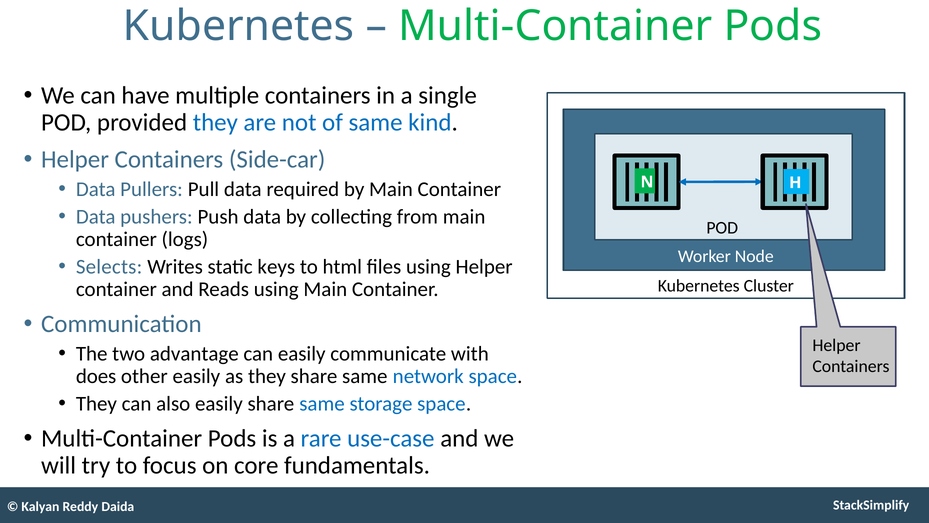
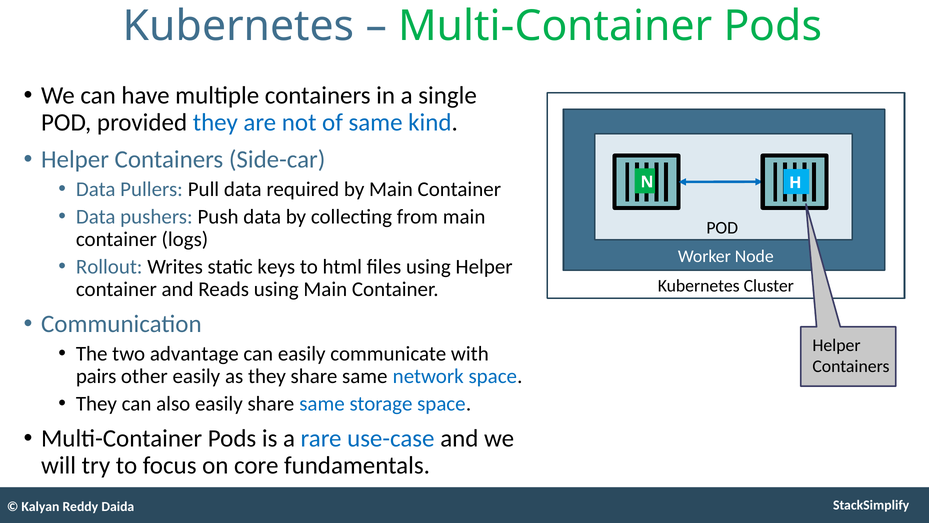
Selects: Selects -> Rollout
does: does -> pairs
